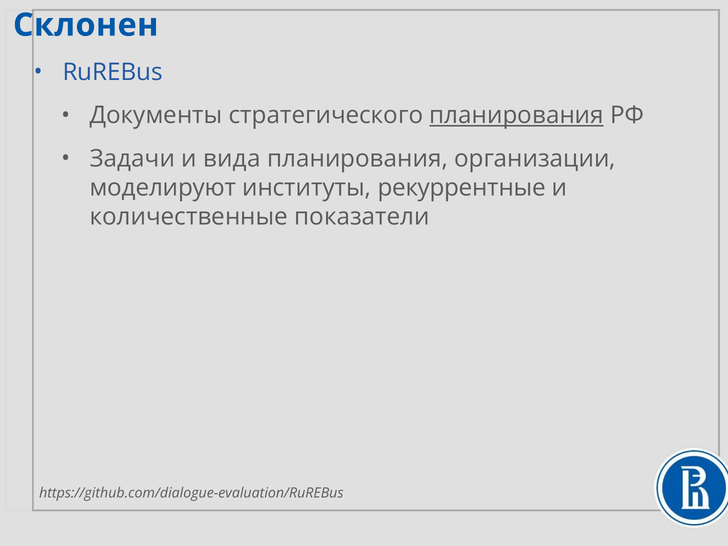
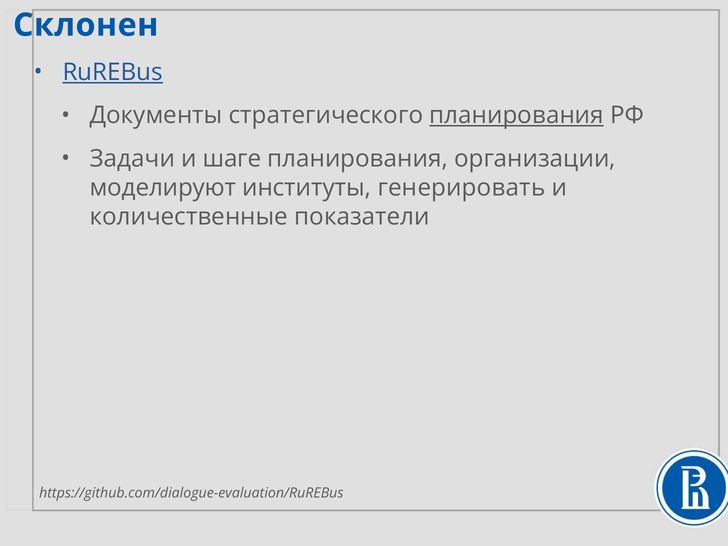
RuREBus underline: none -> present
вида: вида -> шаге
рекуррентные: рекуррентные -> генерировать
